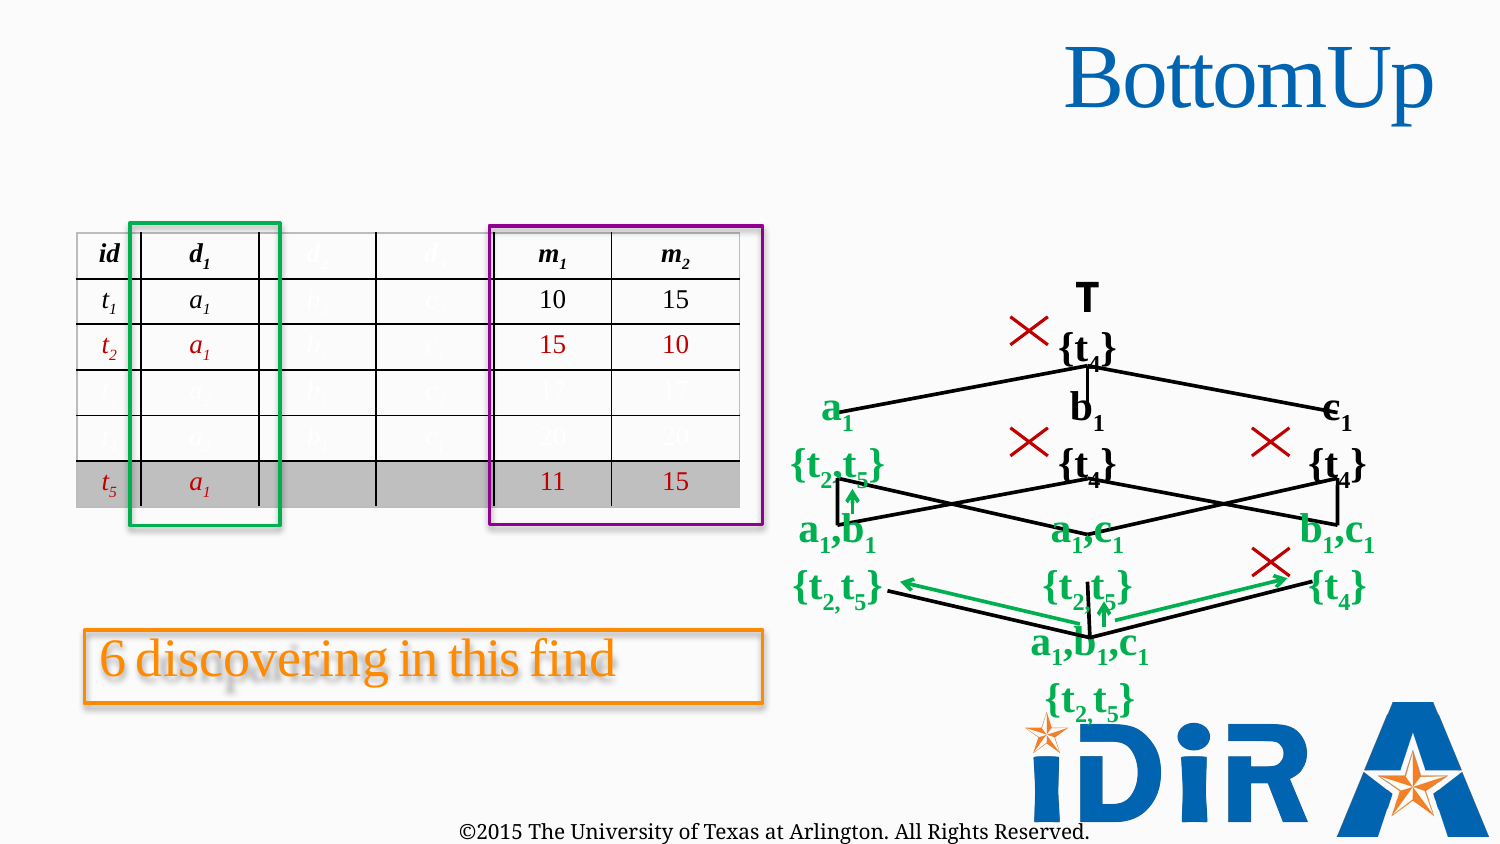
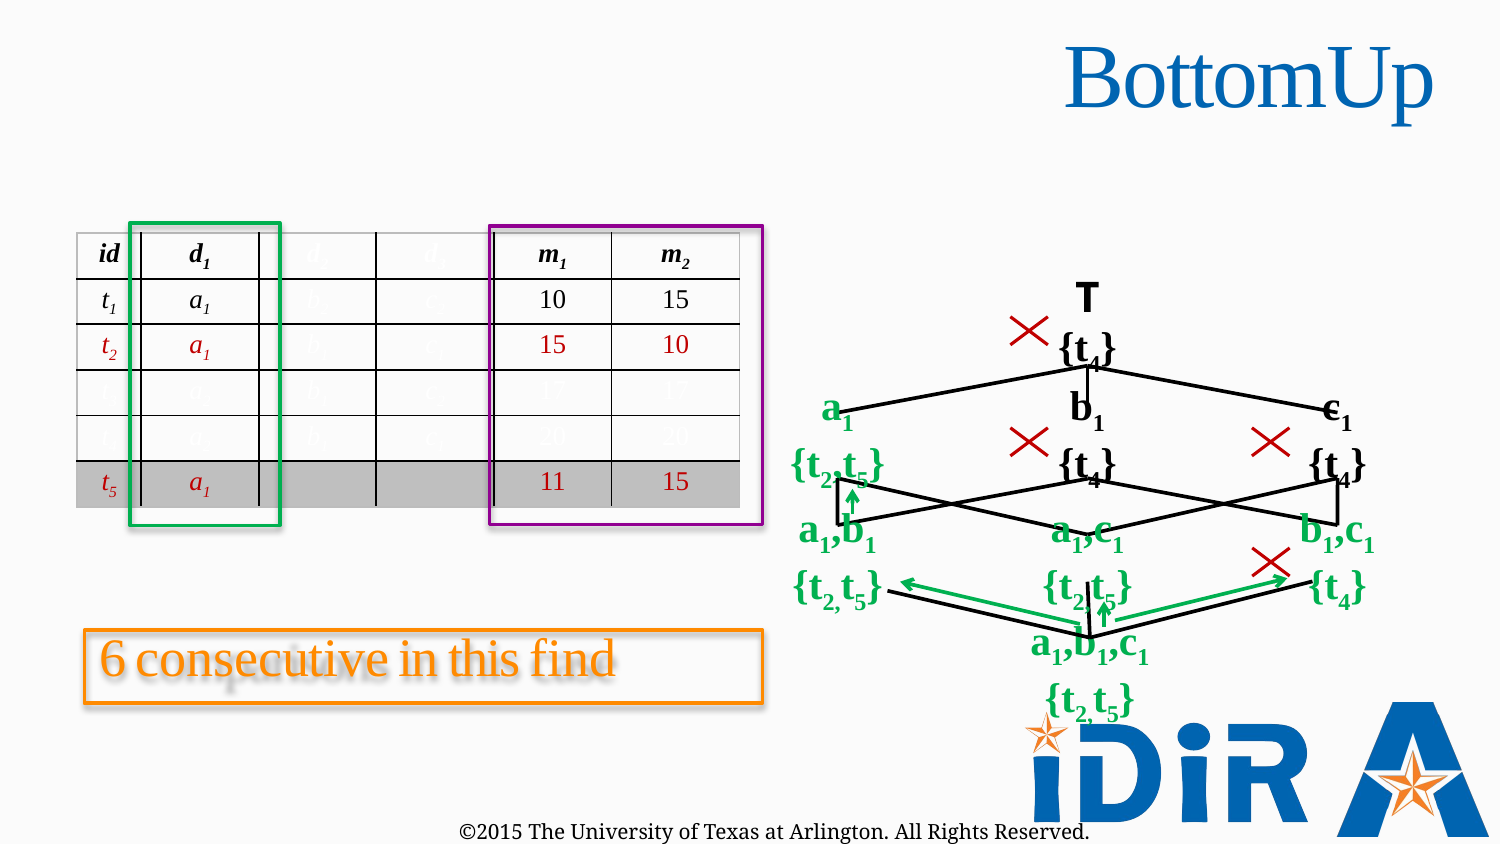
discovering: discovering -> consecutive
